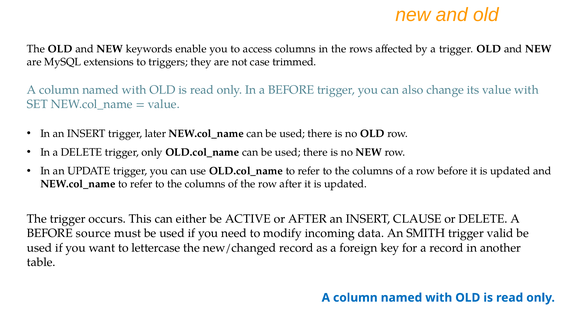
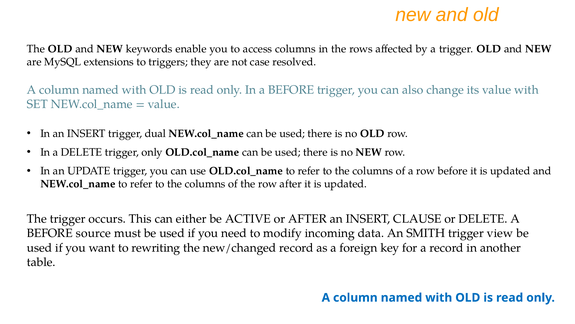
trimmed: trimmed -> resolved
later: later -> dual
valid: valid -> view
lettercase: lettercase -> rewriting
